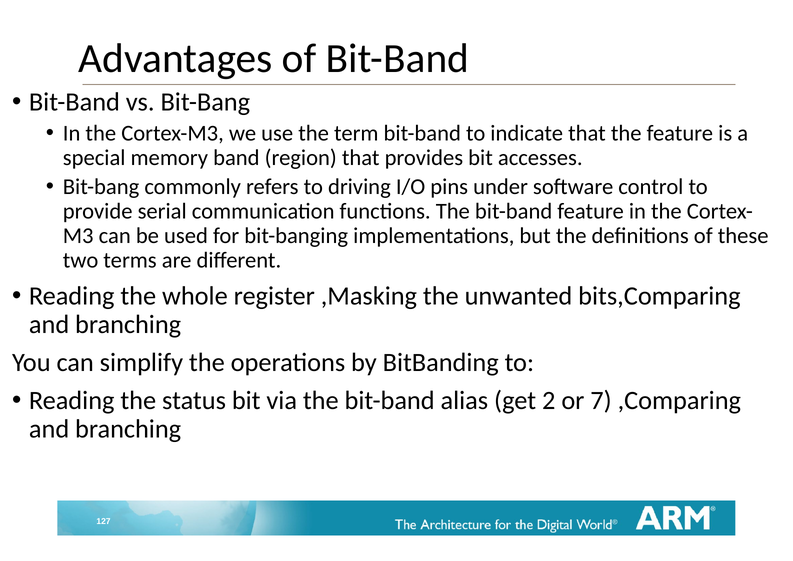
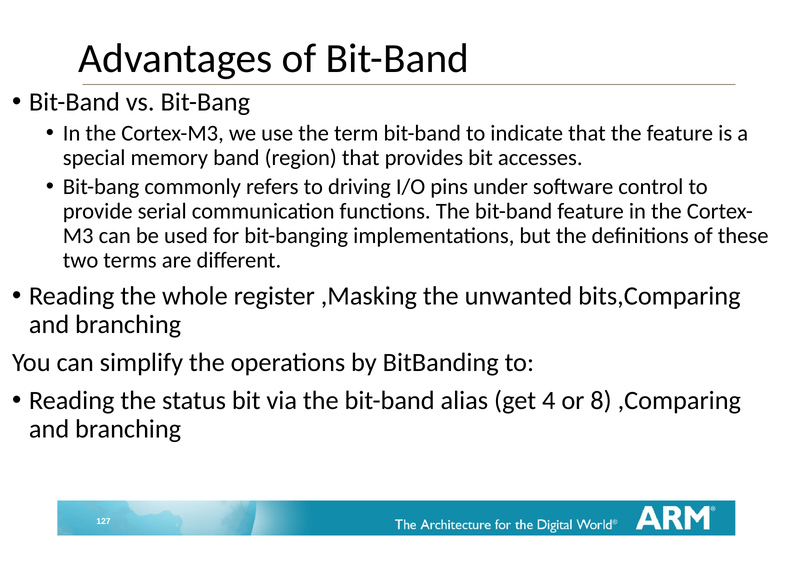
2: 2 -> 4
7: 7 -> 8
